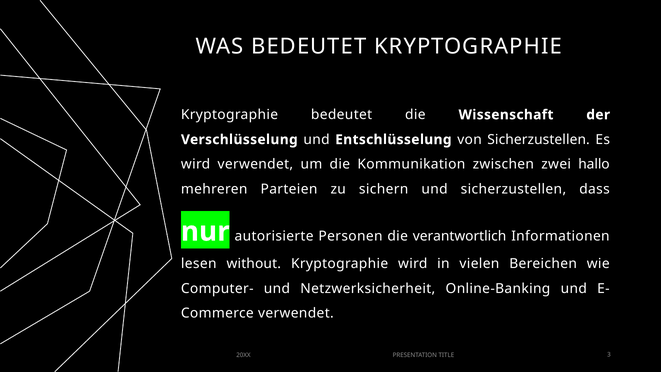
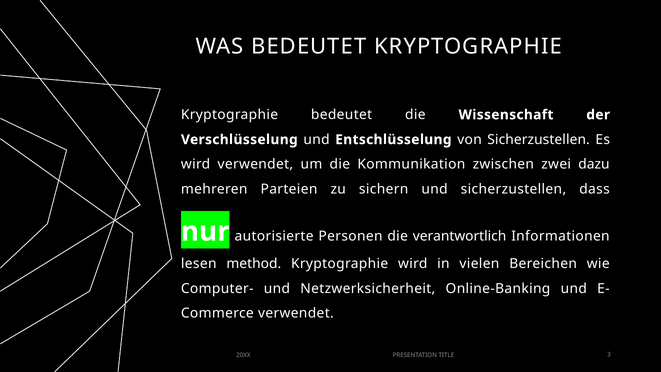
hallo: hallo -> dazu
without: without -> method
